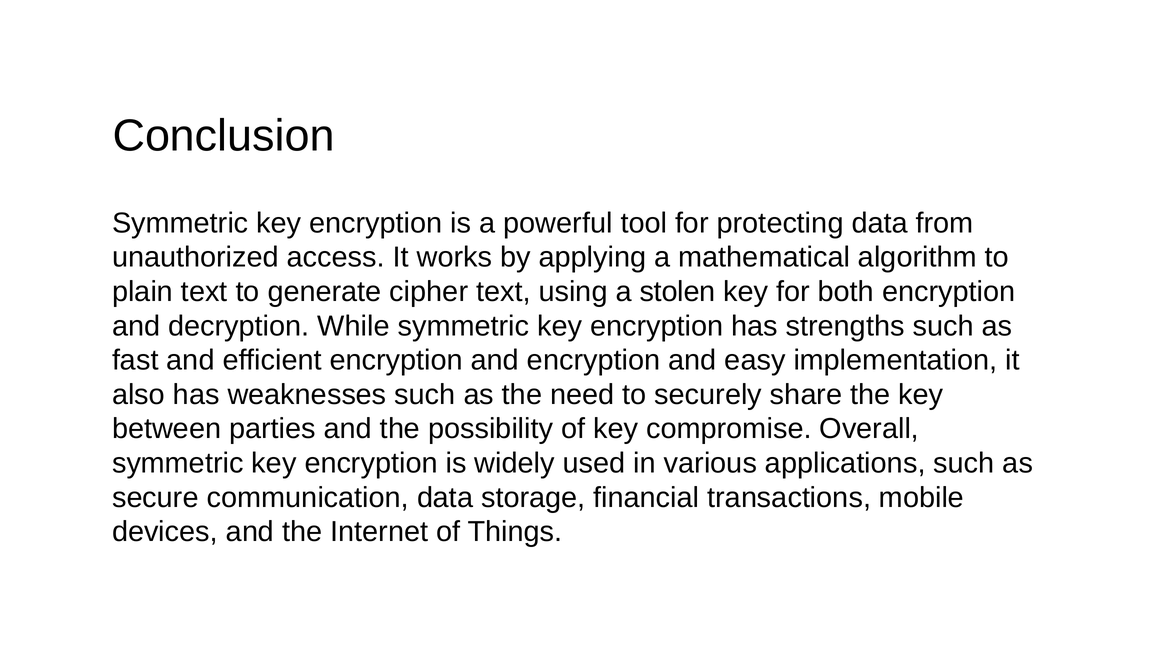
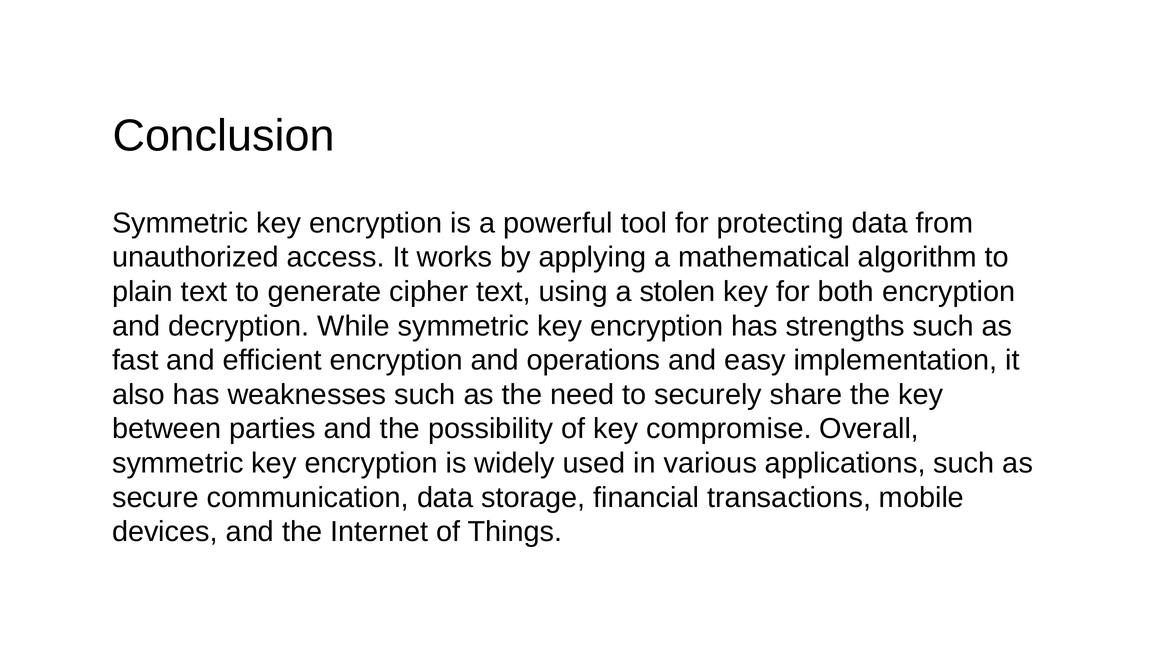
and encryption: encryption -> operations
